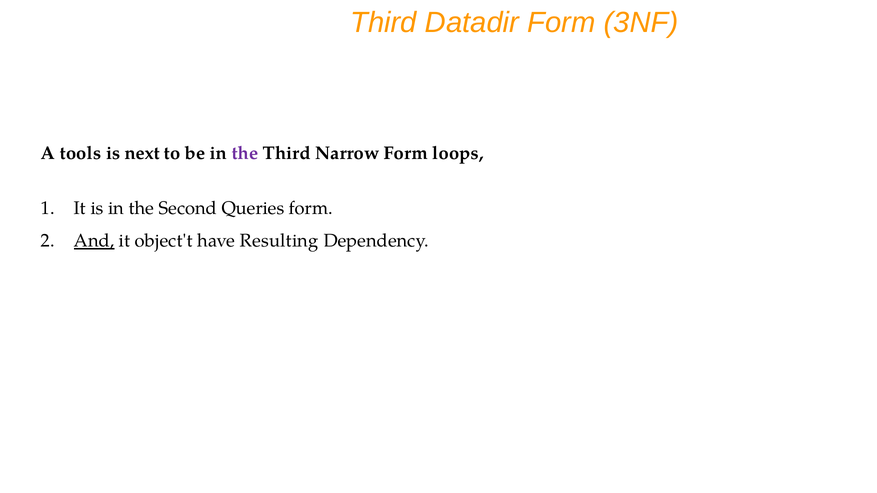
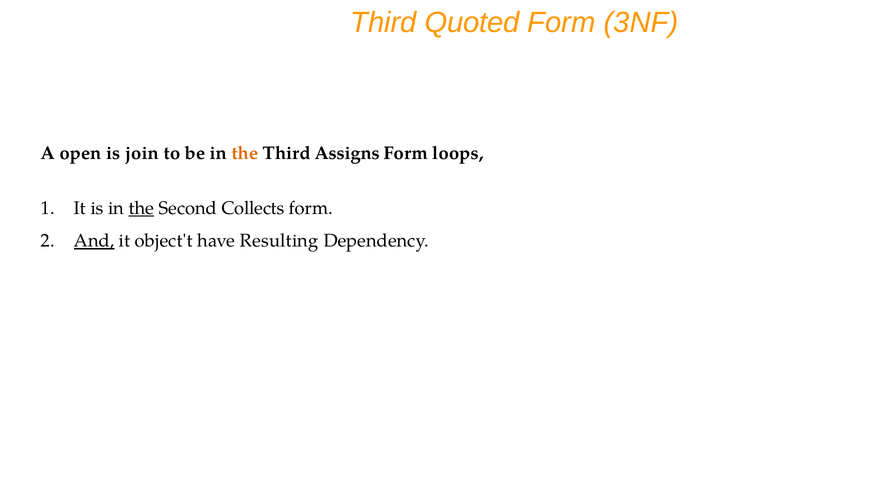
Datadir: Datadir -> Quoted
tools: tools -> open
next: next -> join
the at (245, 153) colour: purple -> orange
Narrow: Narrow -> Assigns
the at (141, 208) underline: none -> present
Queries: Queries -> Collects
